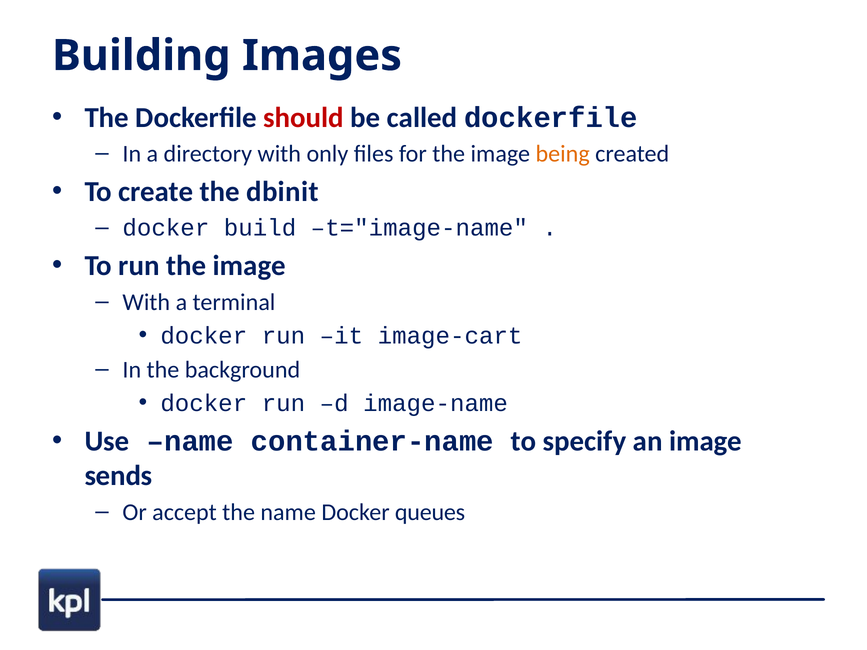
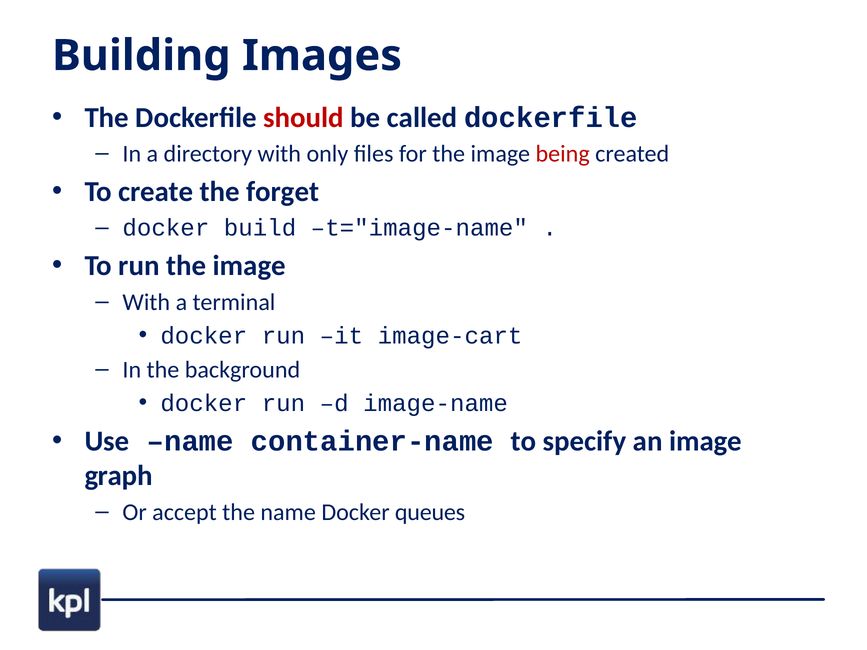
being colour: orange -> red
dbinit: dbinit -> forget
sends: sends -> graph
